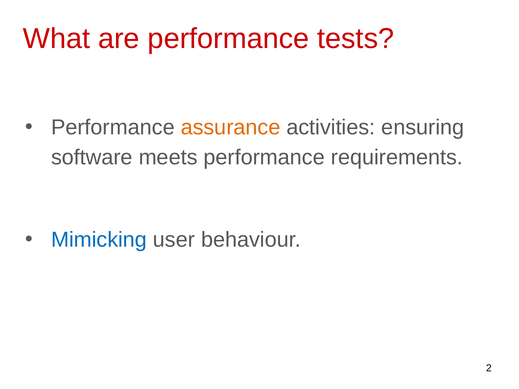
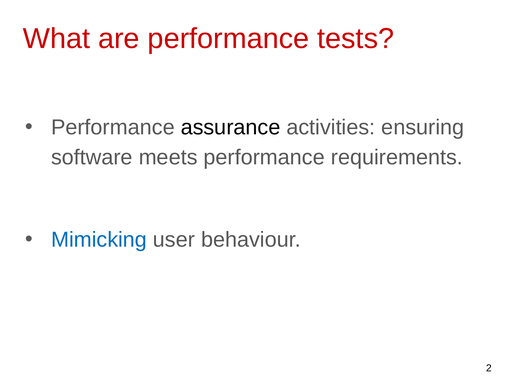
assurance colour: orange -> black
